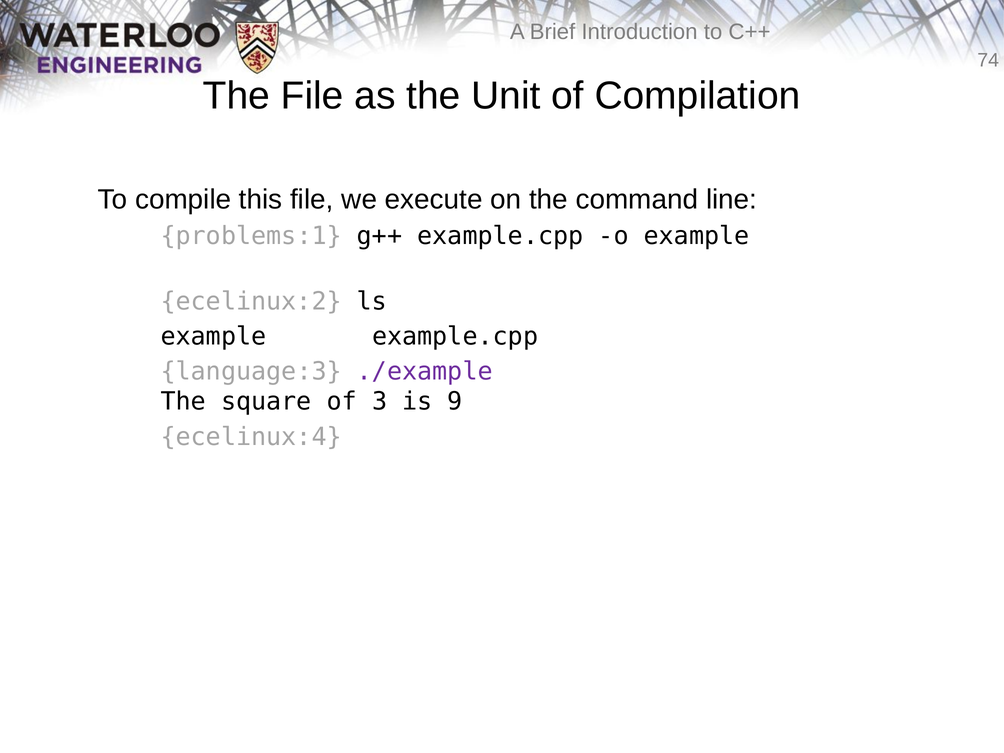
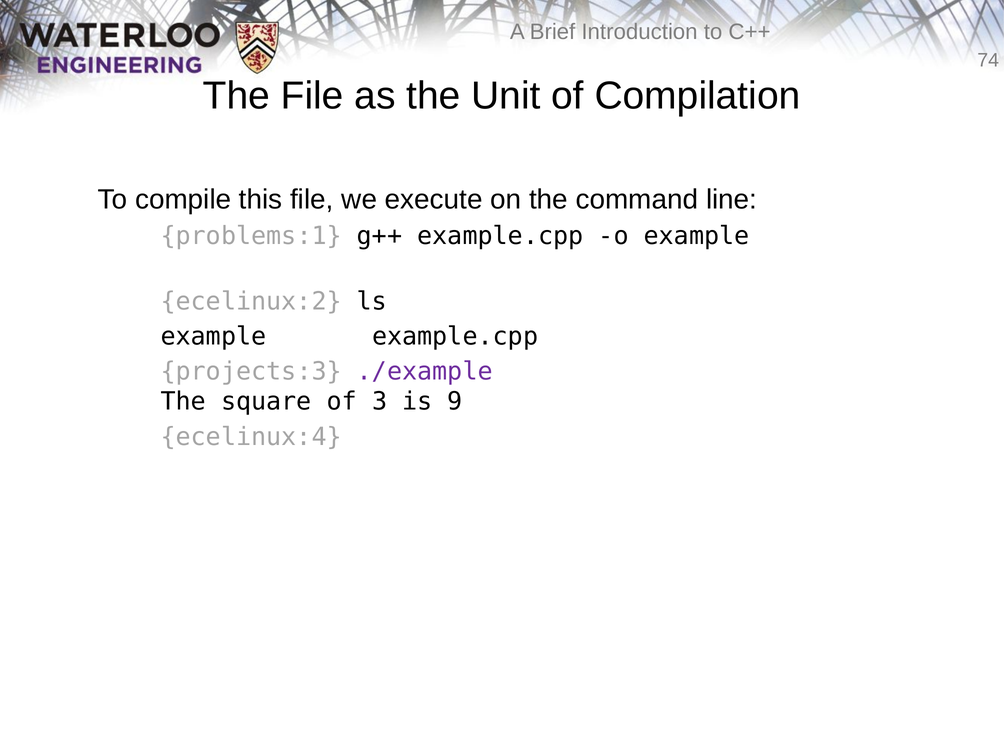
language:3: language:3 -> projects:3
